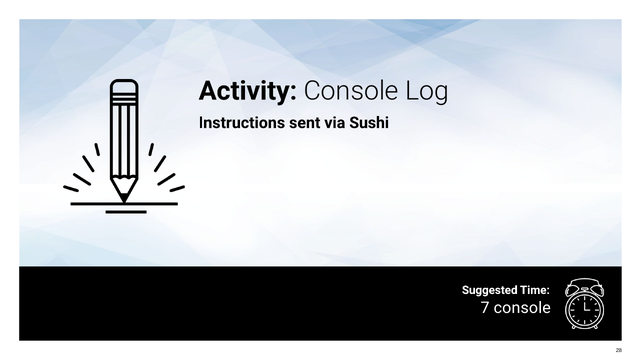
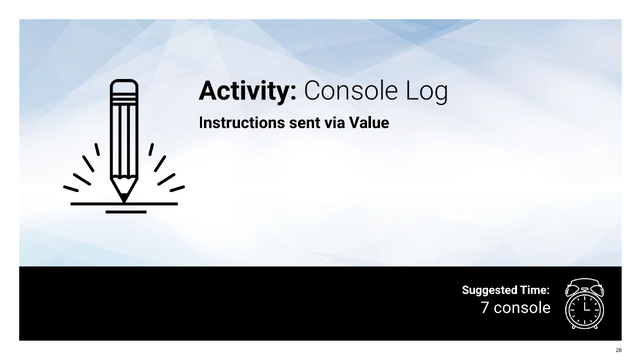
Sushi: Sushi -> Value
